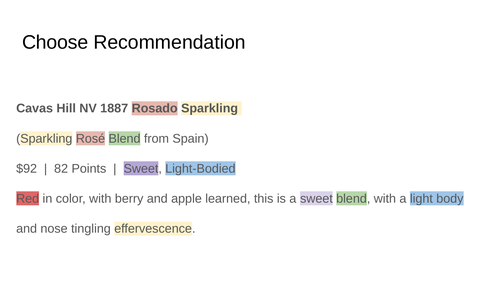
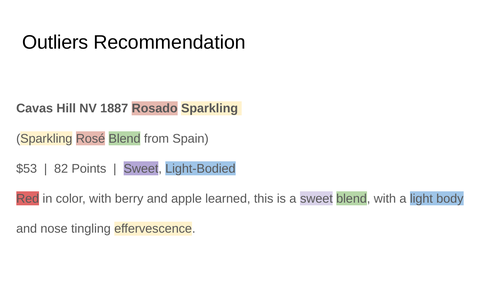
Choose: Choose -> Outliers
$92: $92 -> $53
